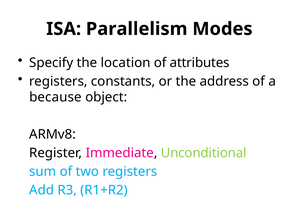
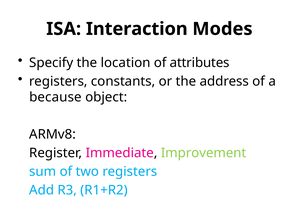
Parallelism: Parallelism -> Interaction
Unconditional: Unconditional -> Improvement
